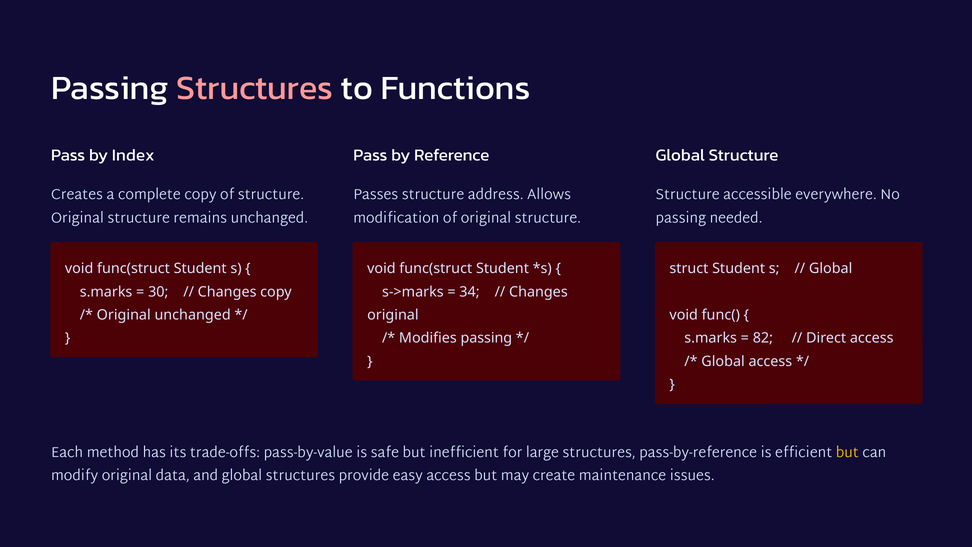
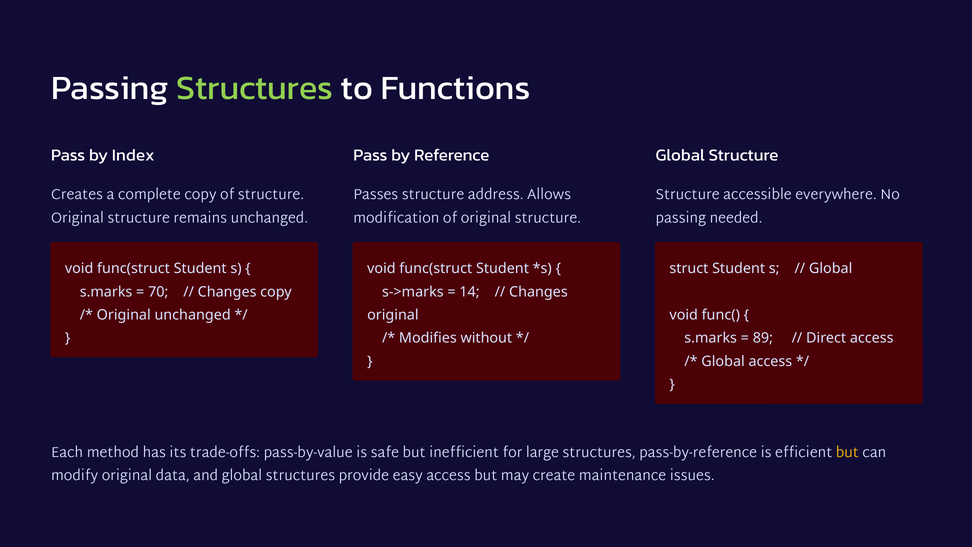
Structures at (255, 88) colour: pink -> light green
30: 30 -> 70
34: 34 -> 14
Modifies passing: passing -> without
82: 82 -> 89
